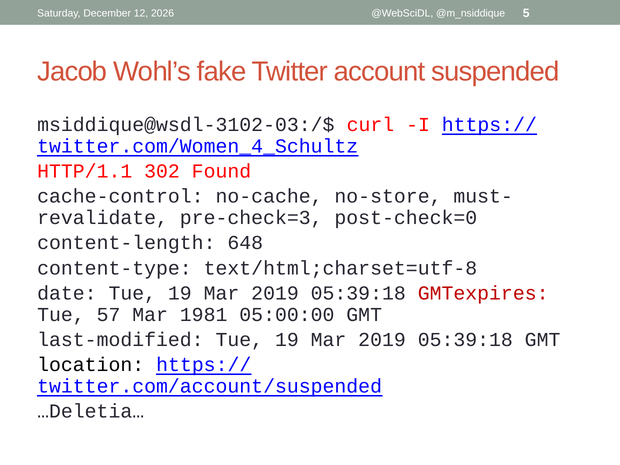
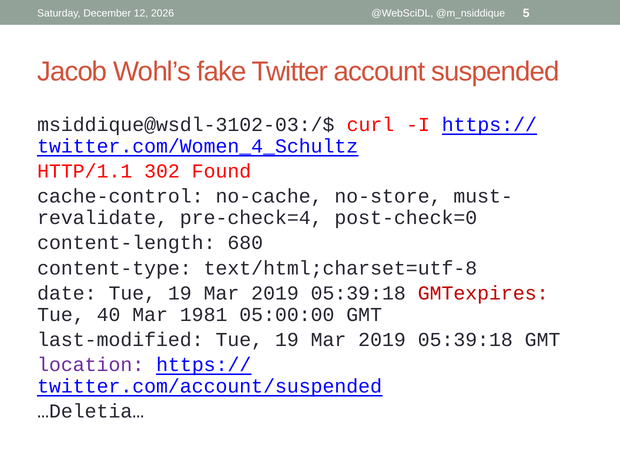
pre-check=3: pre-check=3 -> pre-check=4
648: 648 -> 680
57: 57 -> 40
location colour: black -> purple
